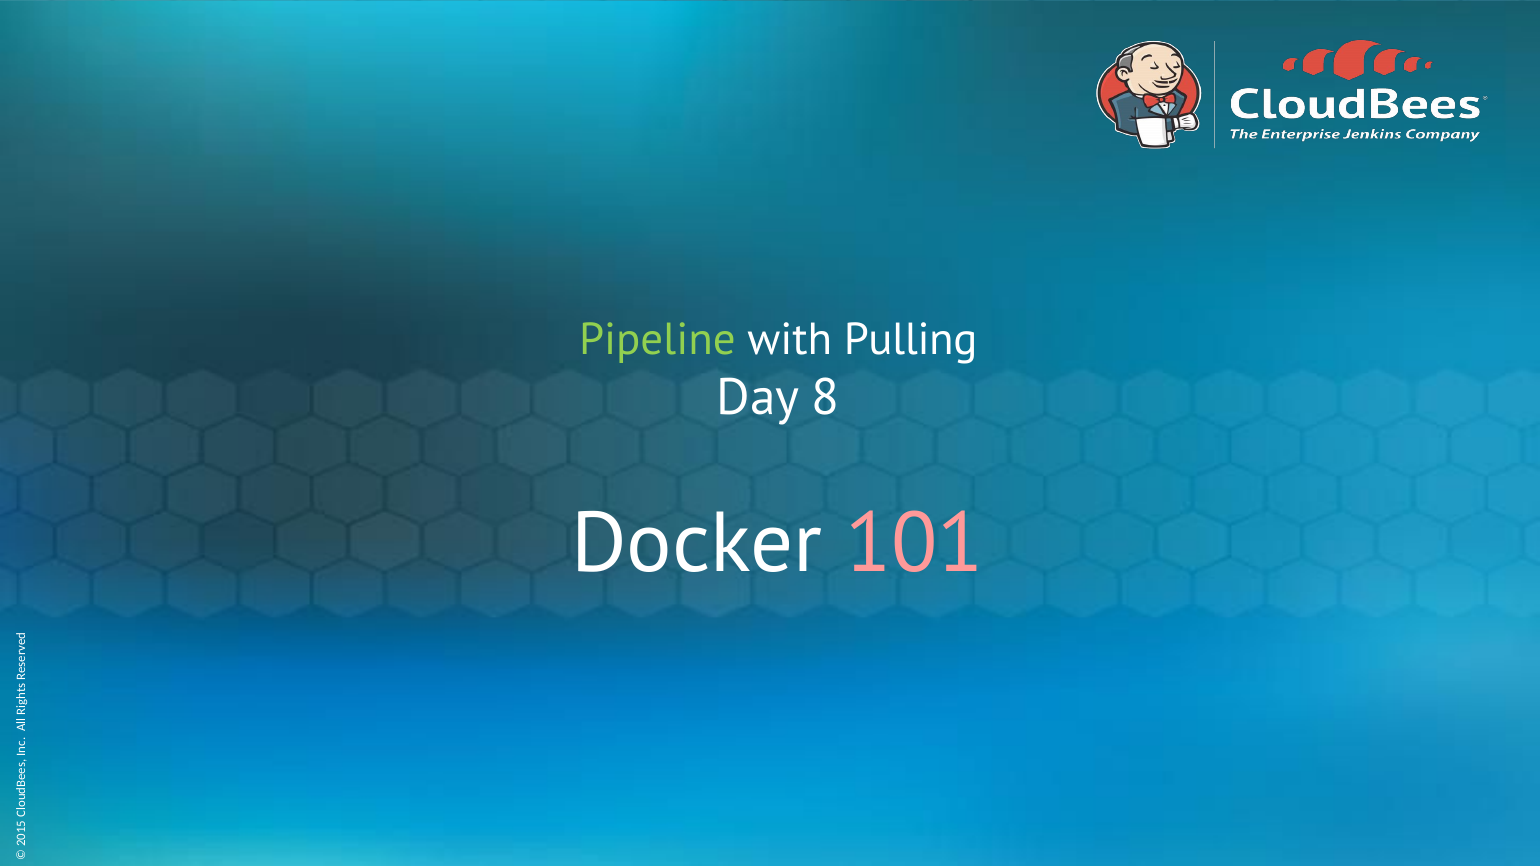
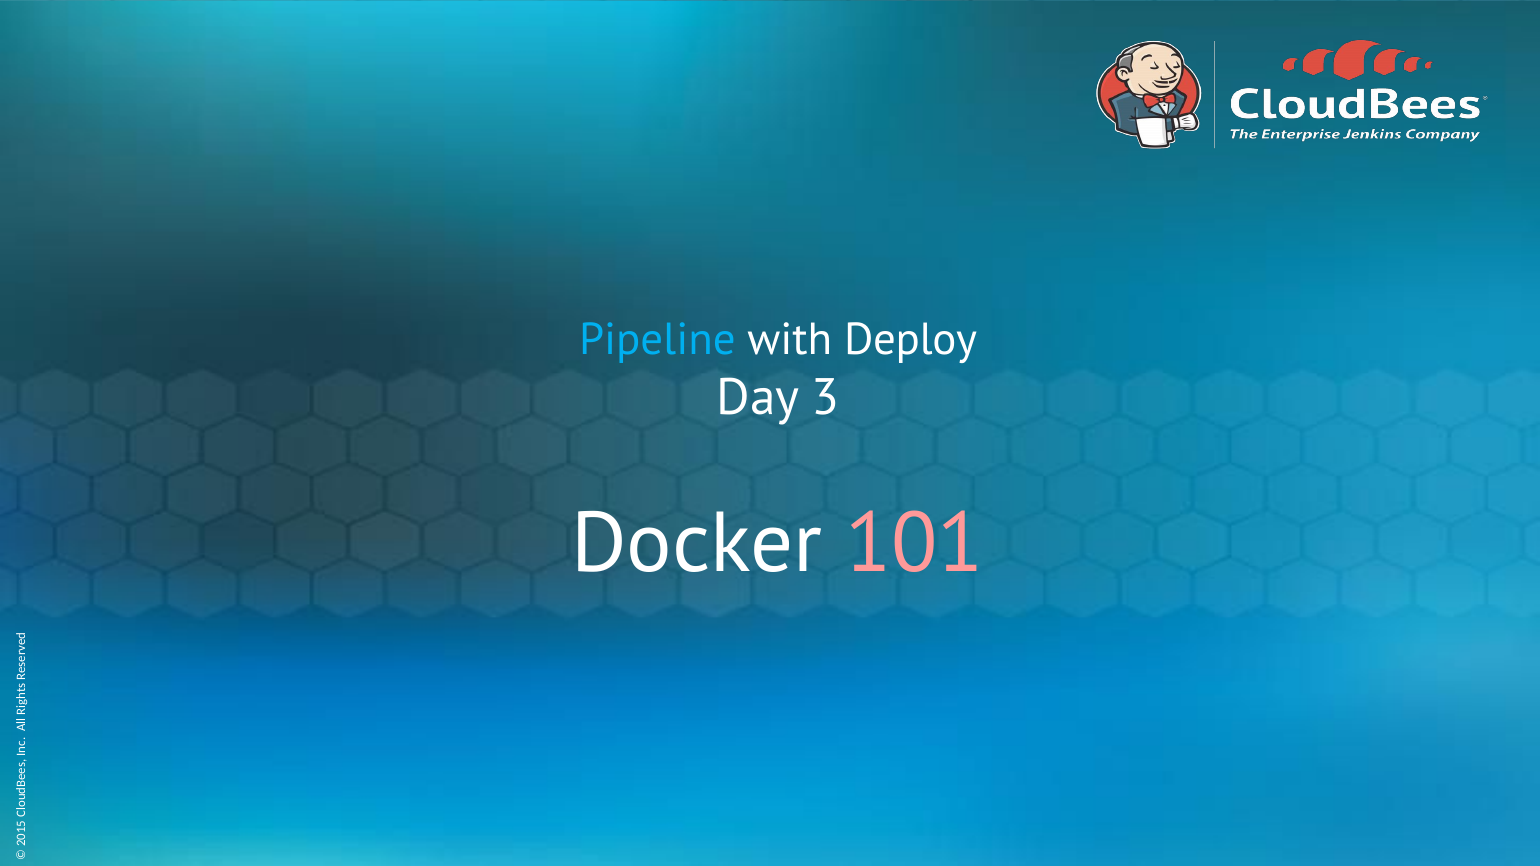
Pipeline colour: light green -> light blue
Pulling: Pulling -> Deploy
8: 8 -> 3
